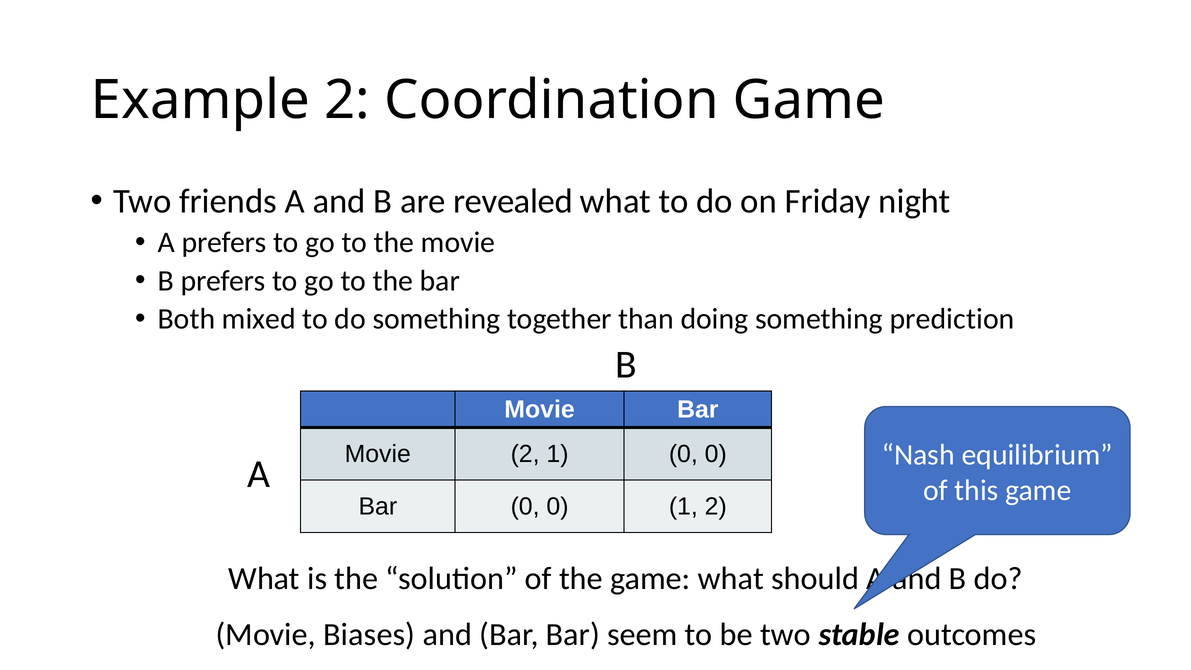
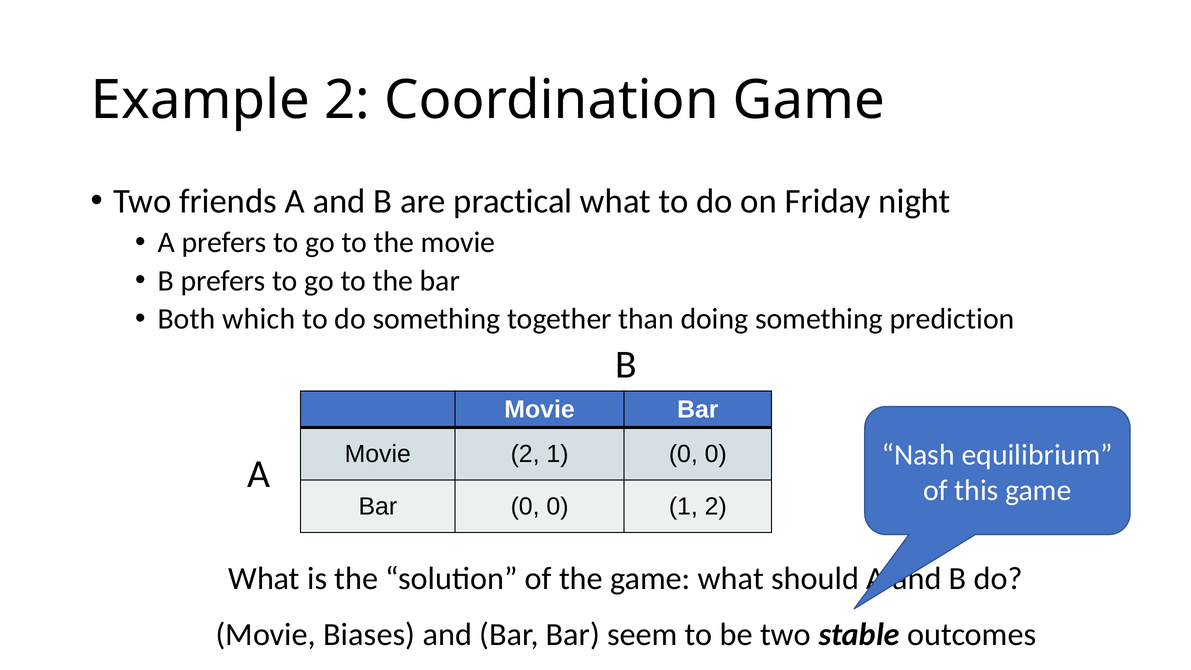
revealed: revealed -> practical
mixed: mixed -> which
